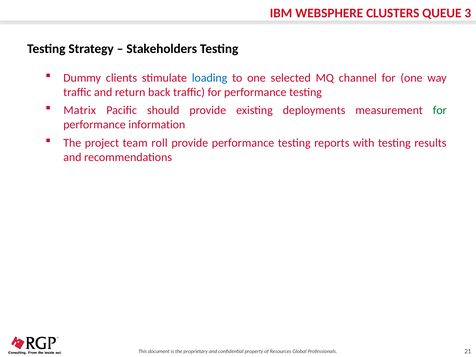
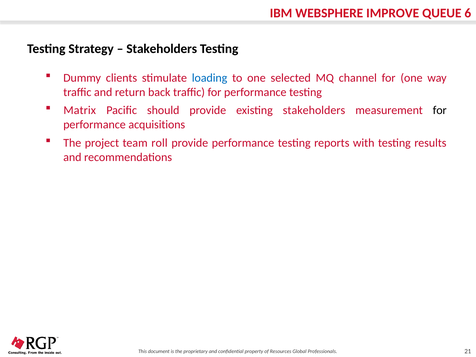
CLUSTERS: CLUSTERS -> IMPROVE
3: 3 -> 6
existing deployments: deployments -> stakeholders
for at (440, 110) colour: green -> black
information: information -> acquisitions
